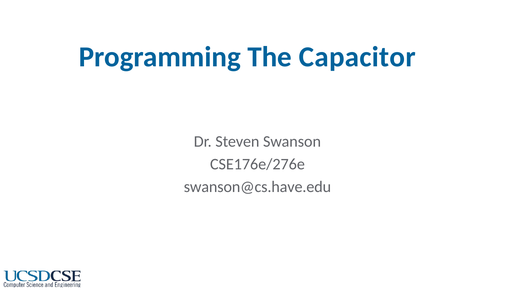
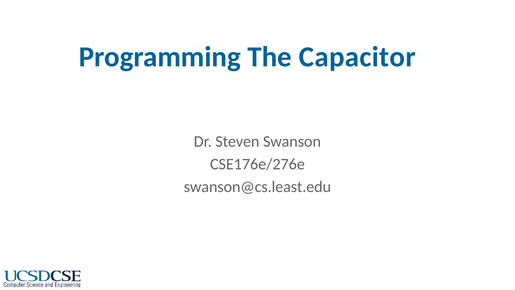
swanson@cs.have.edu: swanson@cs.have.edu -> swanson@cs.least.edu
